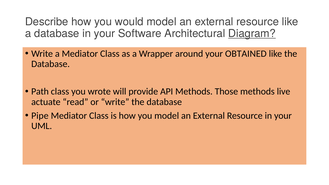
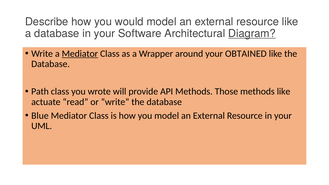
Mediator at (80, 54) underline: none -> present
methods live: live -> like
Pipe: Pipe -> Blue
